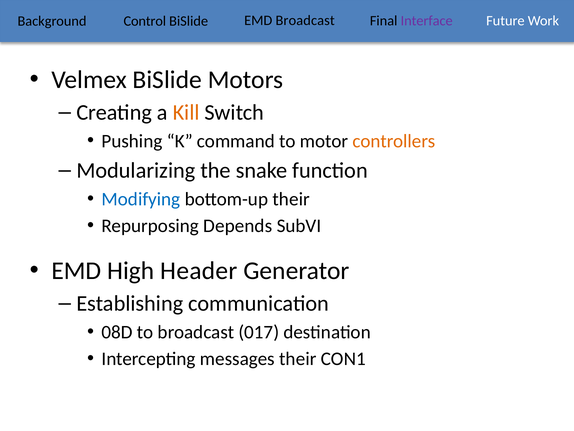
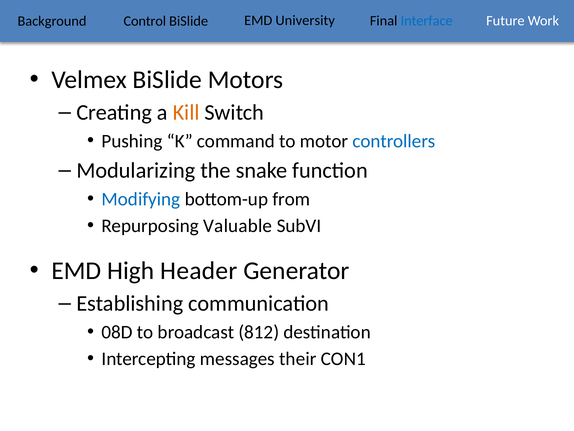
EMD Broadcast: Broadcast -> University
Interface colour: purple -> blue
controllers colour: orange -> blue
bottom-up their: their -> from
Depends: Depends -> Valuable
017: 017 -> 812
